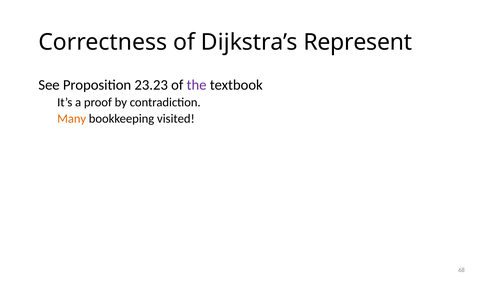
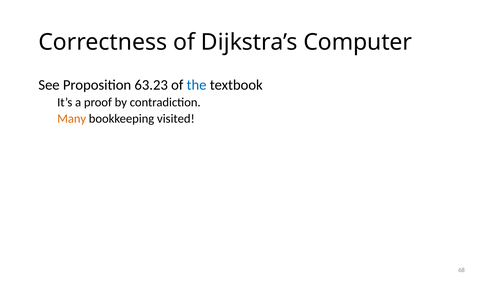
Represent: Represent -> Computer
23.23: 23.23 -> 63.23
the colour: purple -> blue
